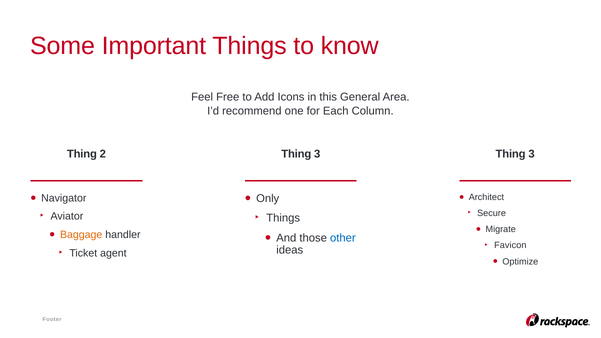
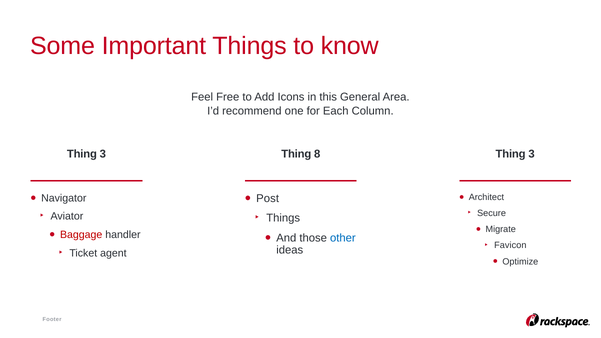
2 at (103, 154): 2 -> 3
3 at (317, 154): 3 -> 8
Only: Only -> Post
Baggage colour: orange -> red
